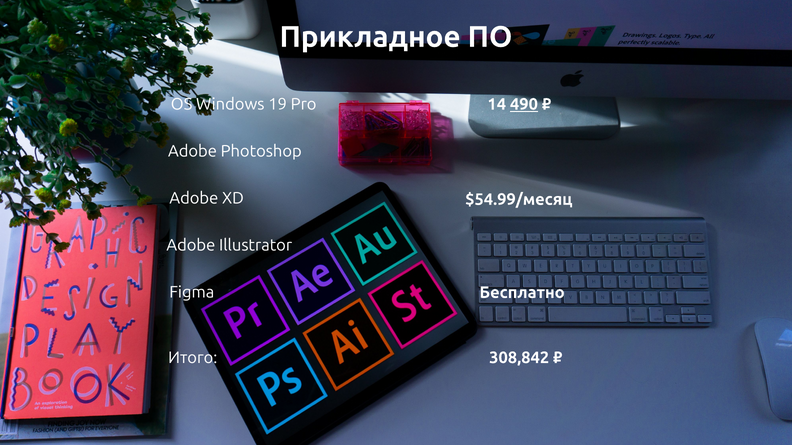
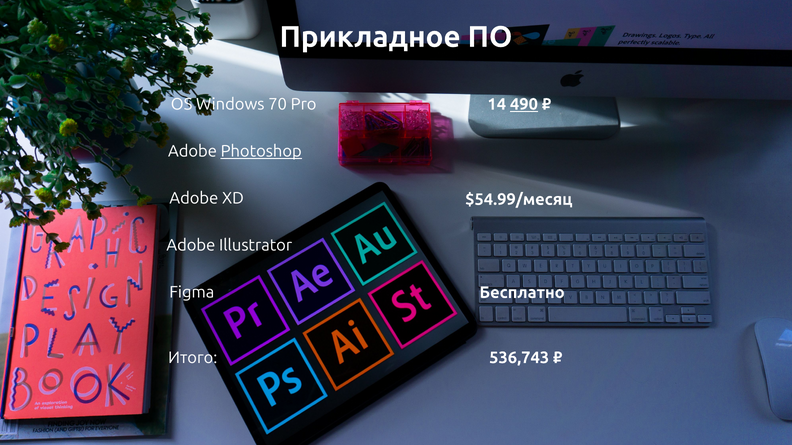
19: 19 -> 70
Photoshop underline: none -> present
308,842: 308,842 -> 536,743
